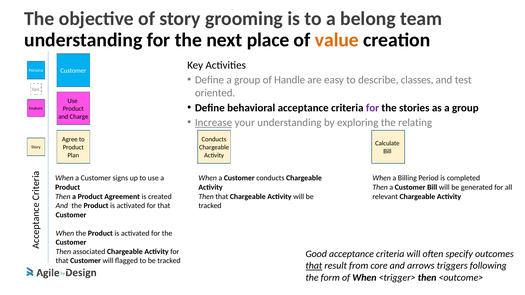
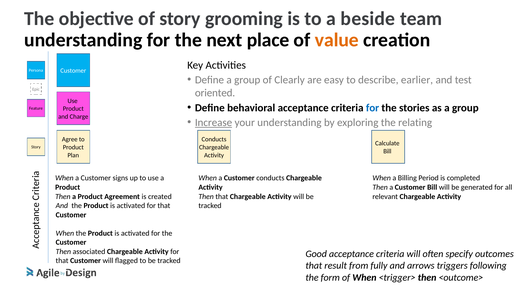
belong: belong -> beside
Handle: Handle -> Clearly
classes: classes -> earlier
for at (373, 108) colour: purple -> blue
that at (314, 266) underline: present -> none
core: core -> fully
